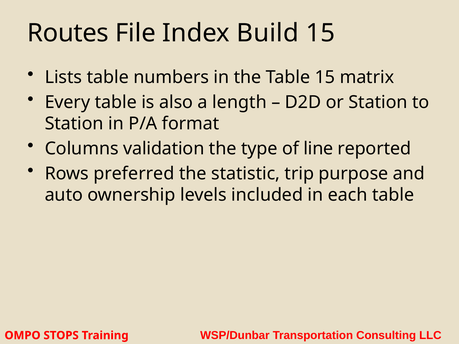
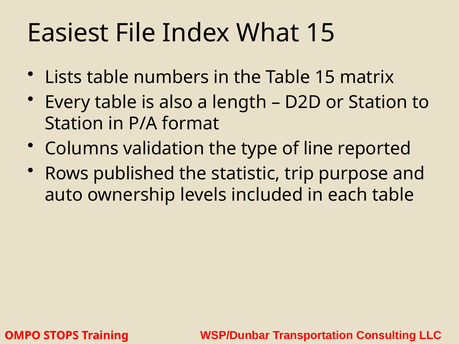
Routes: Routes -> Easiest
Build: Build -> What
preferred: preferred -> published
